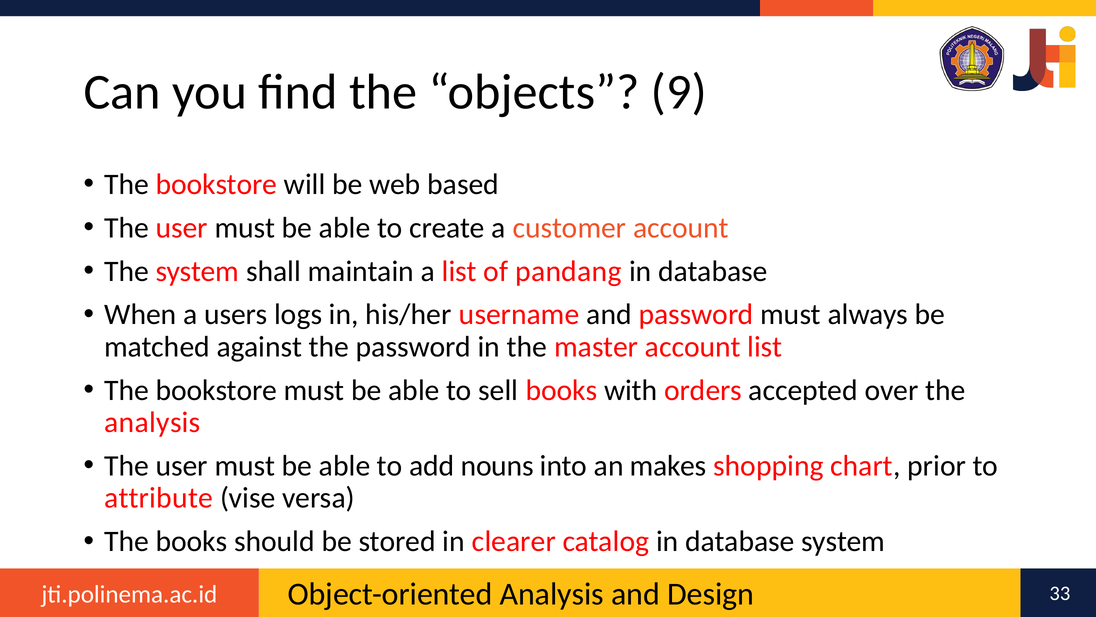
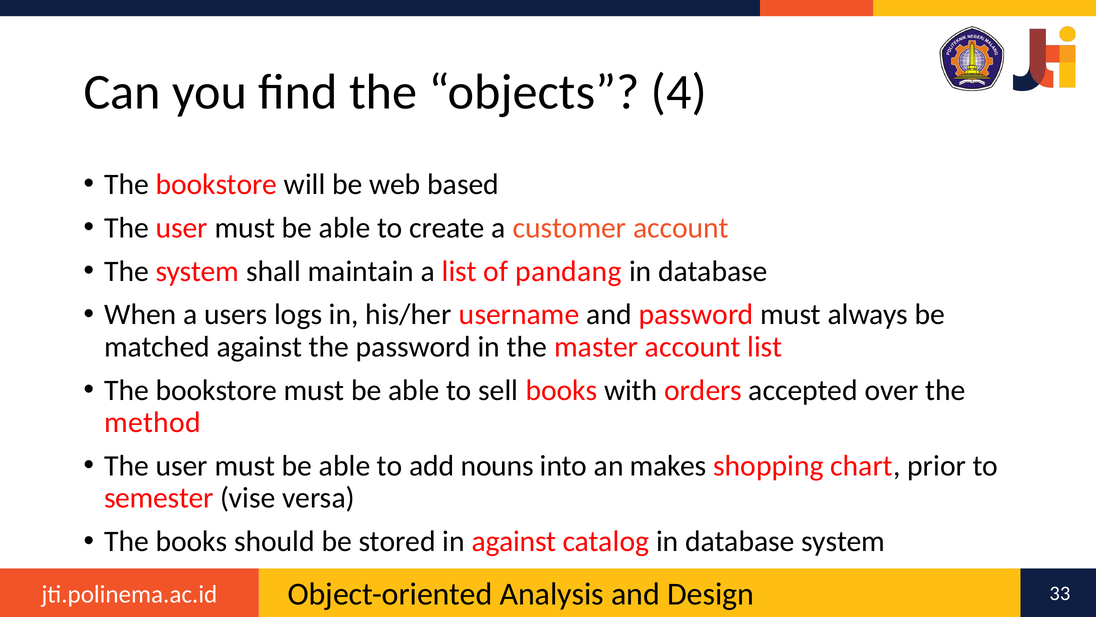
9: 9 -> 4
analysis at (152, 422): analysis -> method
attribute: attribute -> semester
in clearer: clearer -> against
